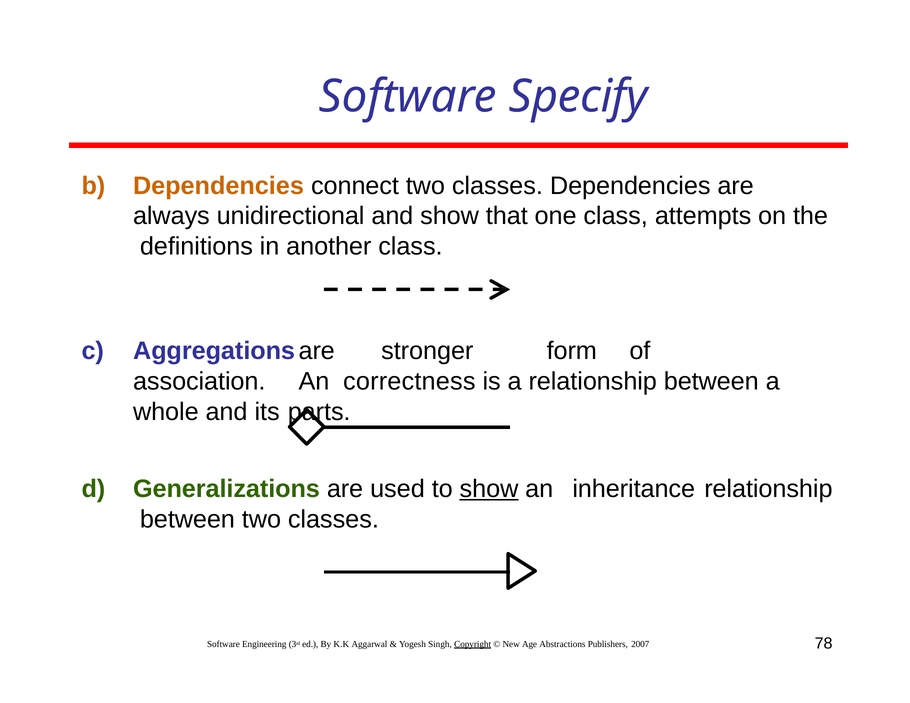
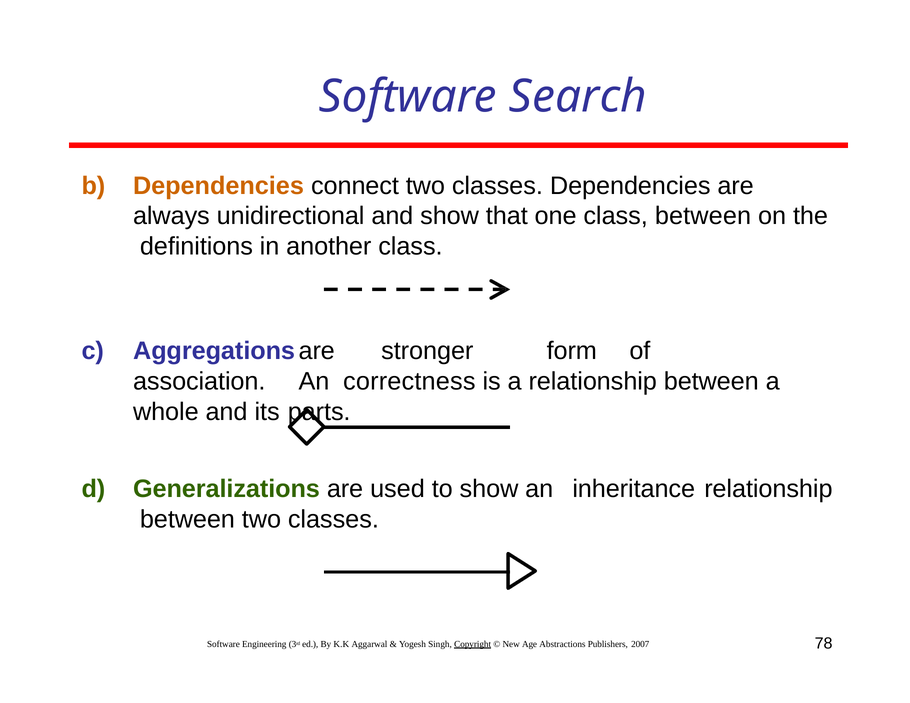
Specify: Specify -> Search
class attempts: attempts -> between
show at (489, 489) underline: present -> none
